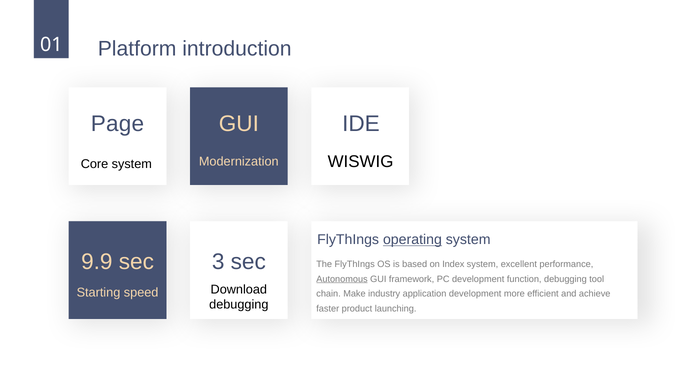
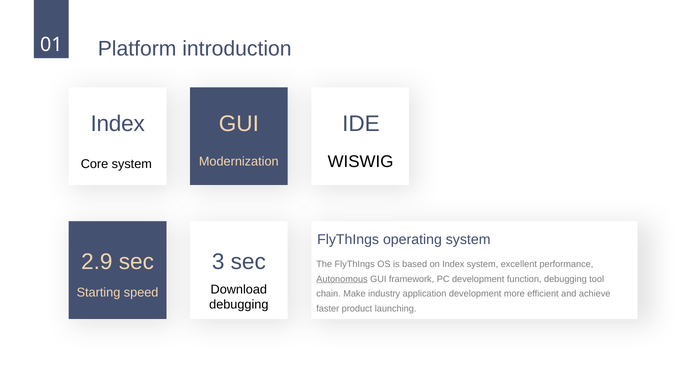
Page at (117, 124): Page -> Index
operating underline: present -> none
9.9: 9.9 -> 2.9
